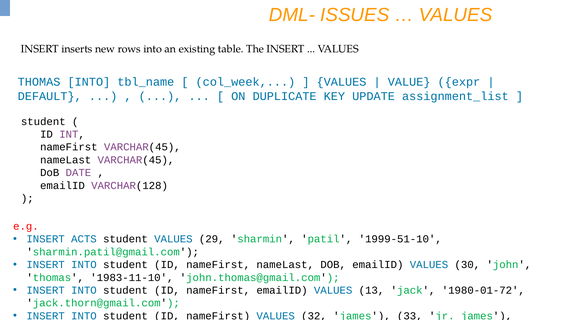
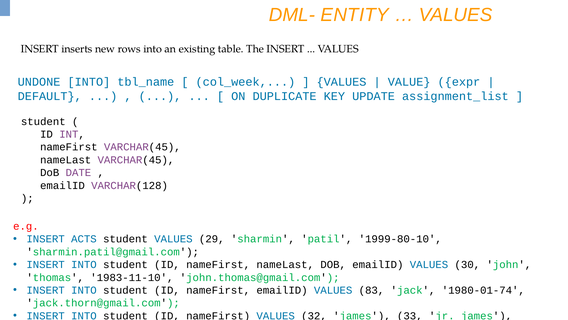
ISSUES: ISSUES -> ENTITY
THOMAS at (39, 82): THOMAS -> UNDONE
1999-51-10: 1999-51-10 -> 1999-80-10
13: 13 -> 83
1980-01-72: 1980-01-72 -> 1980-01-74
